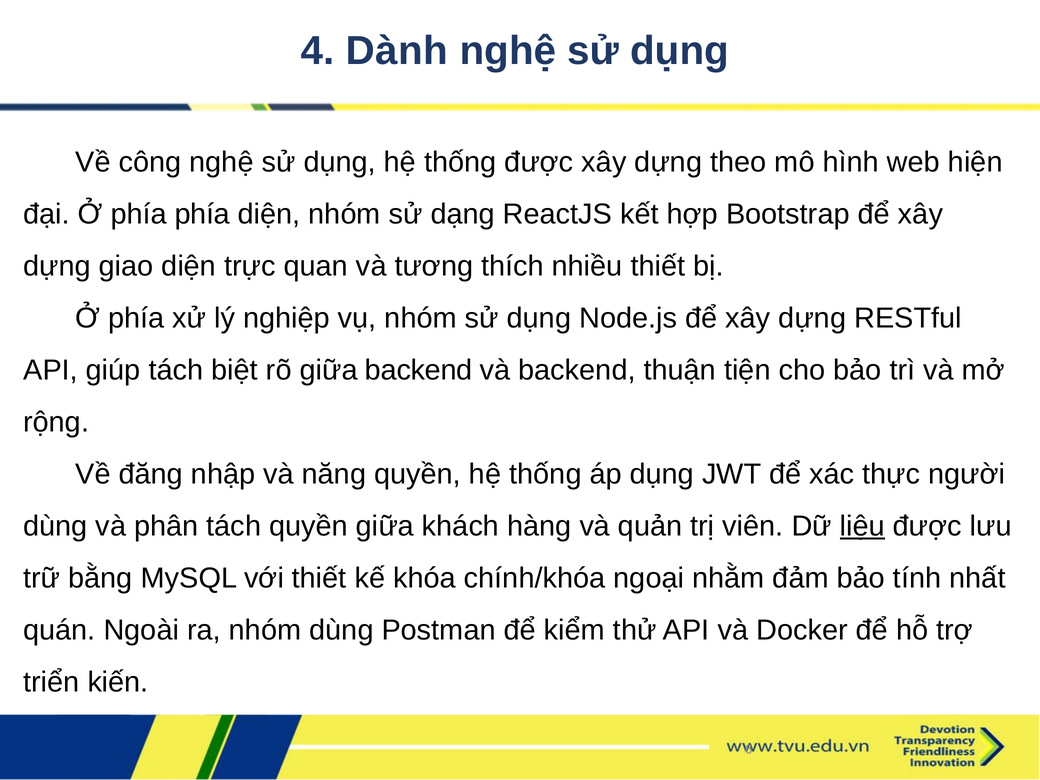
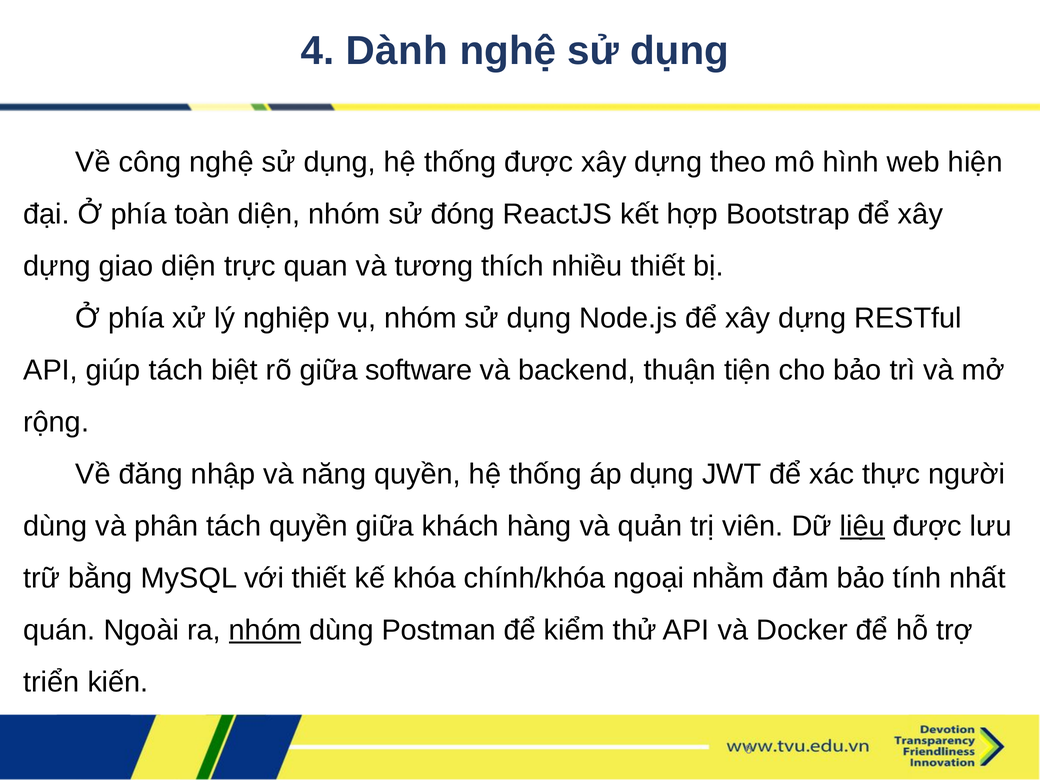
phía phía: phía -> toàn
dạng: dạng -> đóng
giữa backend: backend -> software
nhóm at (265, 630) underline: none -> present
